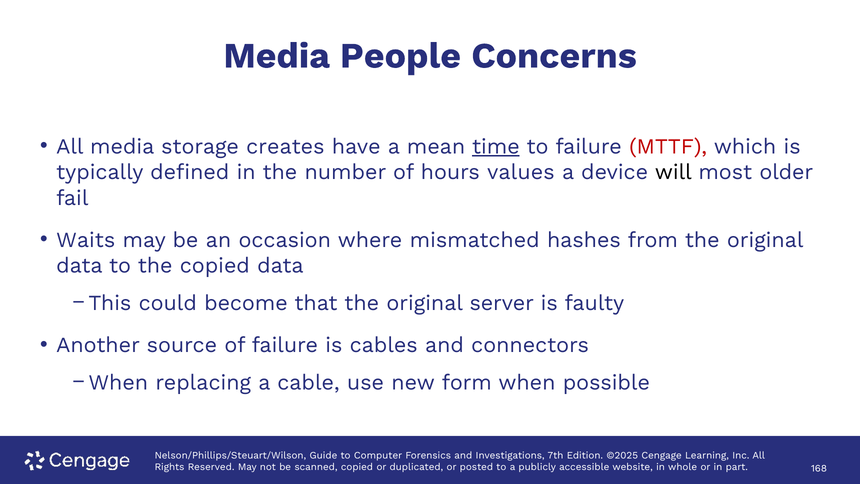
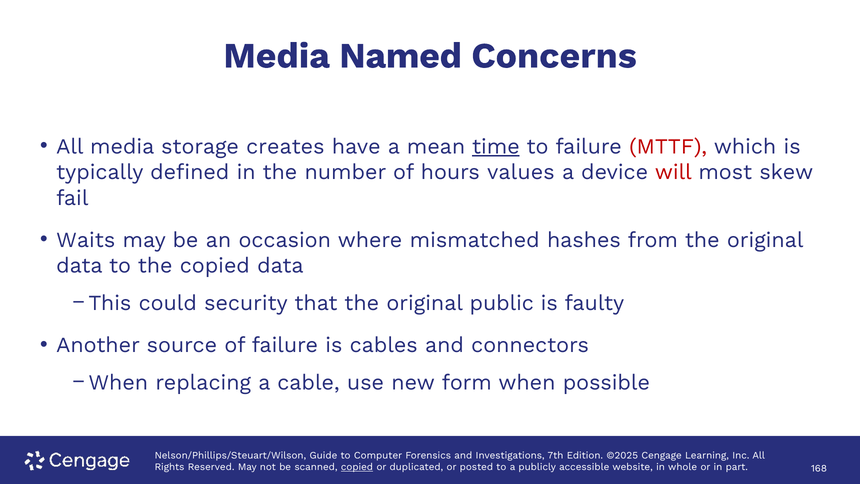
People: People -> Named
will colour: black -> red
older: older -> skew
become: become -> security
server: server -> public
copied at (357, 467) underline: none -> present
